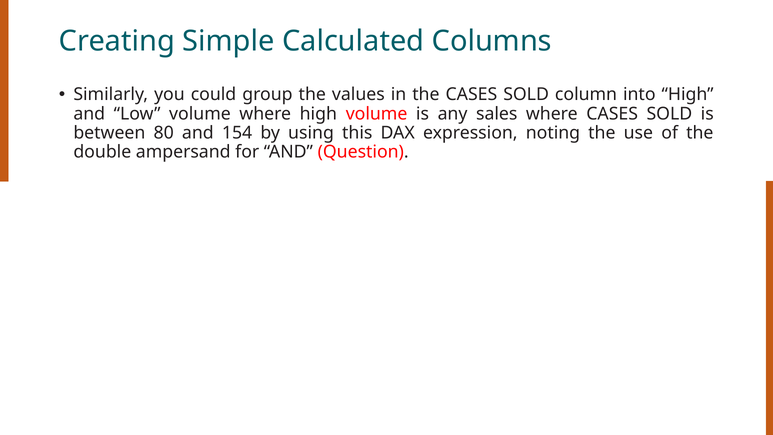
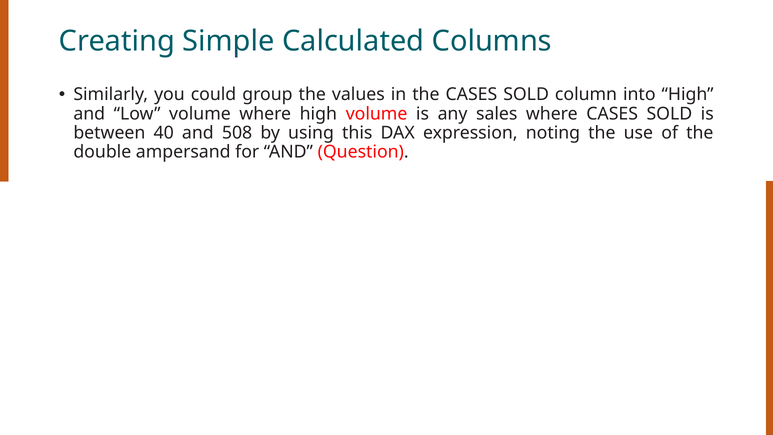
80: 80 -> 40
154: 154 -> 508
